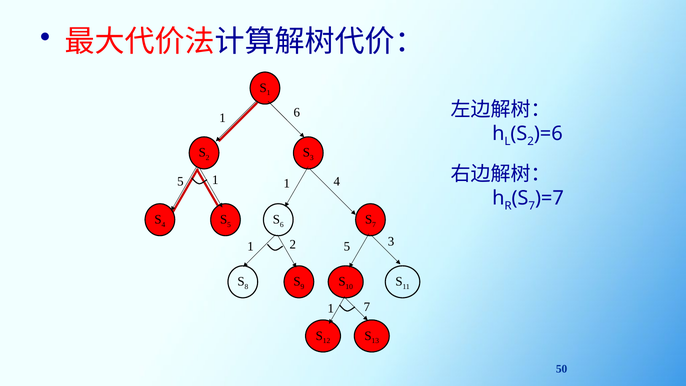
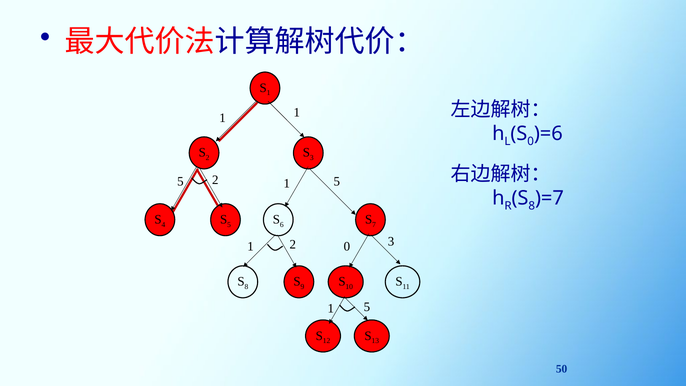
1 6: 6 -> 1
2 at (531, 141): 2 -> 0
5 1: 1 -> 2
4 at (337, 181): 4 -> 5
7 at (532, 206): 7 -> 8
2 5: 5 -> 0
7 at (367, 307): 7 -> 5
